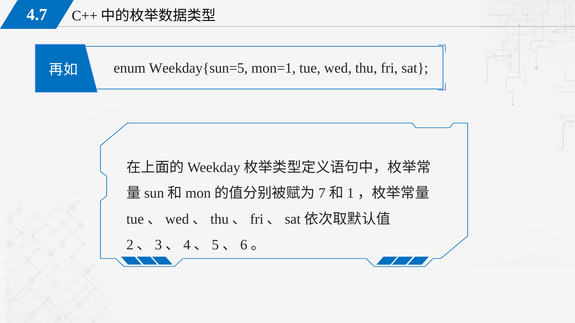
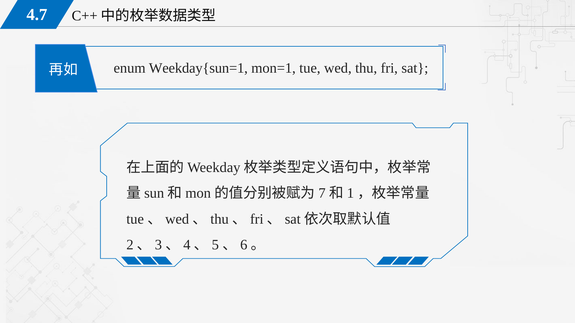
Weekday{sun=5: Weekday{sun=5 -> Weekday{sun=1
